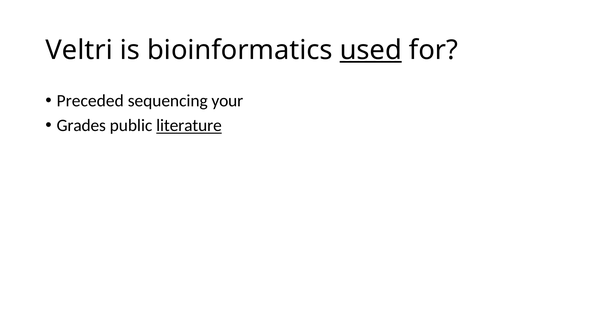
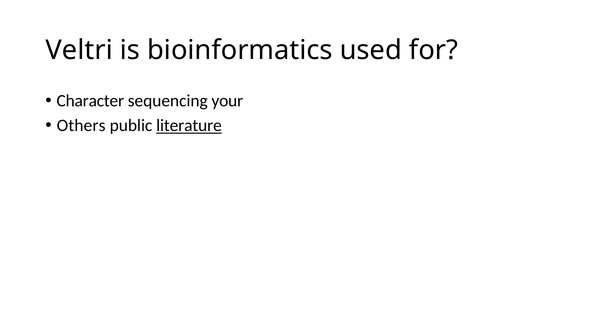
used underline: present -> none
Preceded: Preceded -> Character
Grades: Grades -> Others
